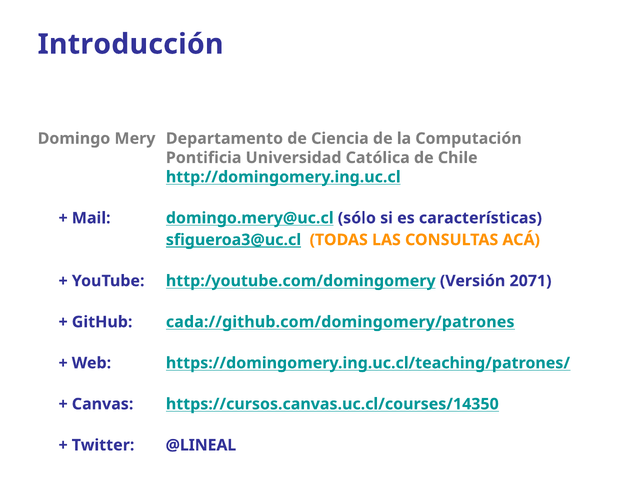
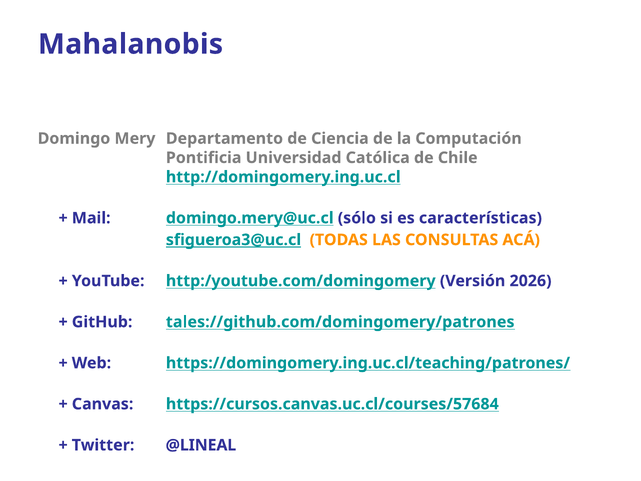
Introducción: Introducción -> Mahalanobis
2071: 2071 -> 2026
cada://github.com/domingomery/patrones: cada://github.com/domingomery/patrones -> tales://github.com/domingomery/patrones
https://cursos.canvas.uc.cl/courses/14350: https://cursos.canvas.uc.cl/courses/14350 -> https://cursos.canvas.uc.cl/courses/57684
